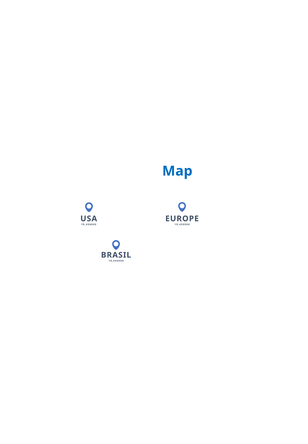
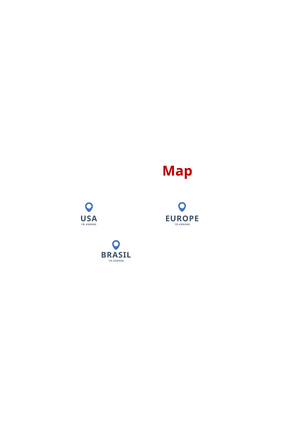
Map colour: blue -> red
